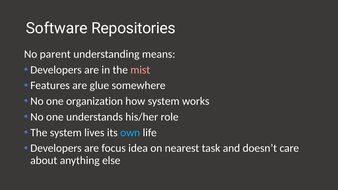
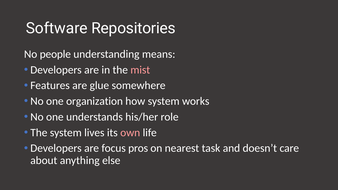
parent: parent -> people
own colour: light blue -> pink
idea: idea -> pros
